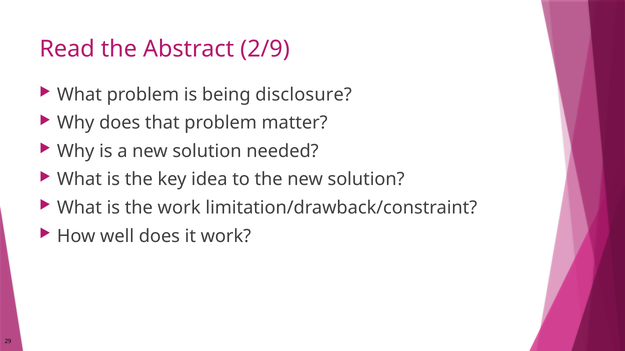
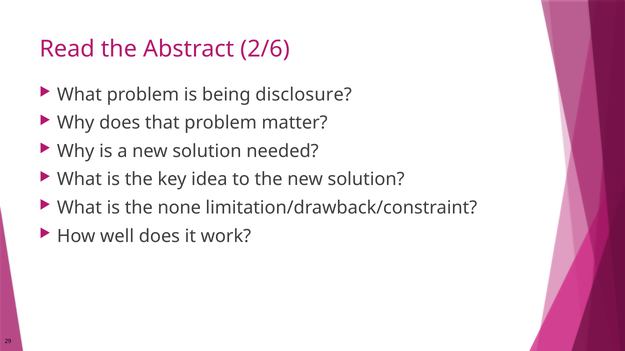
2/9: 2/9 -> 2/6
the work: work -> none
